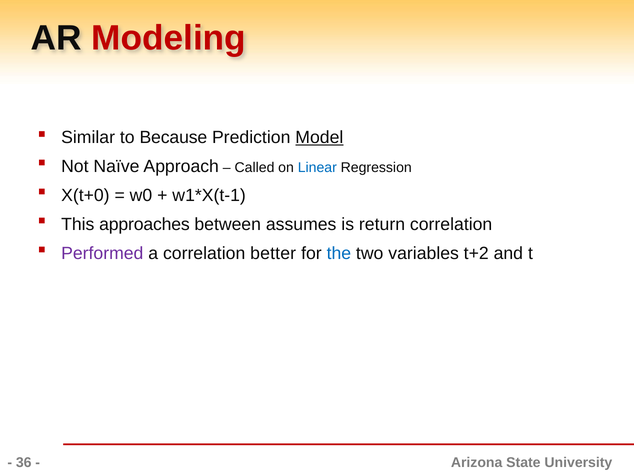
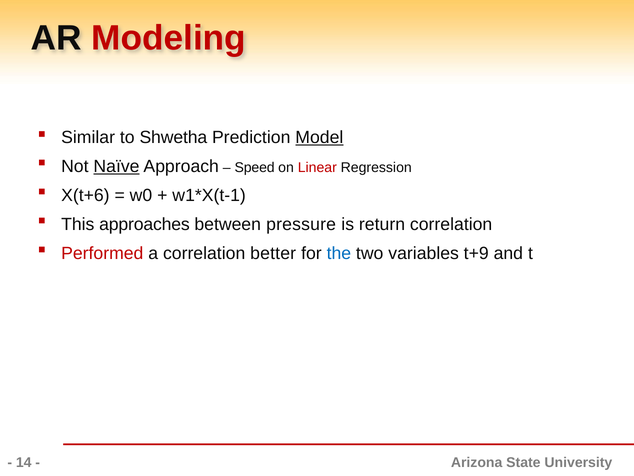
Because: Because -> Shwetha
Naïve underline: none -> present
Called: Called -> Speed
Linear colour: blue -> red
X(t+0: X(t+0 -> X(t+6
assumes: assumes -> pressure
Performed colour: purple -> red
t+2: t+2 -> t+9
36: 36 -> 14
